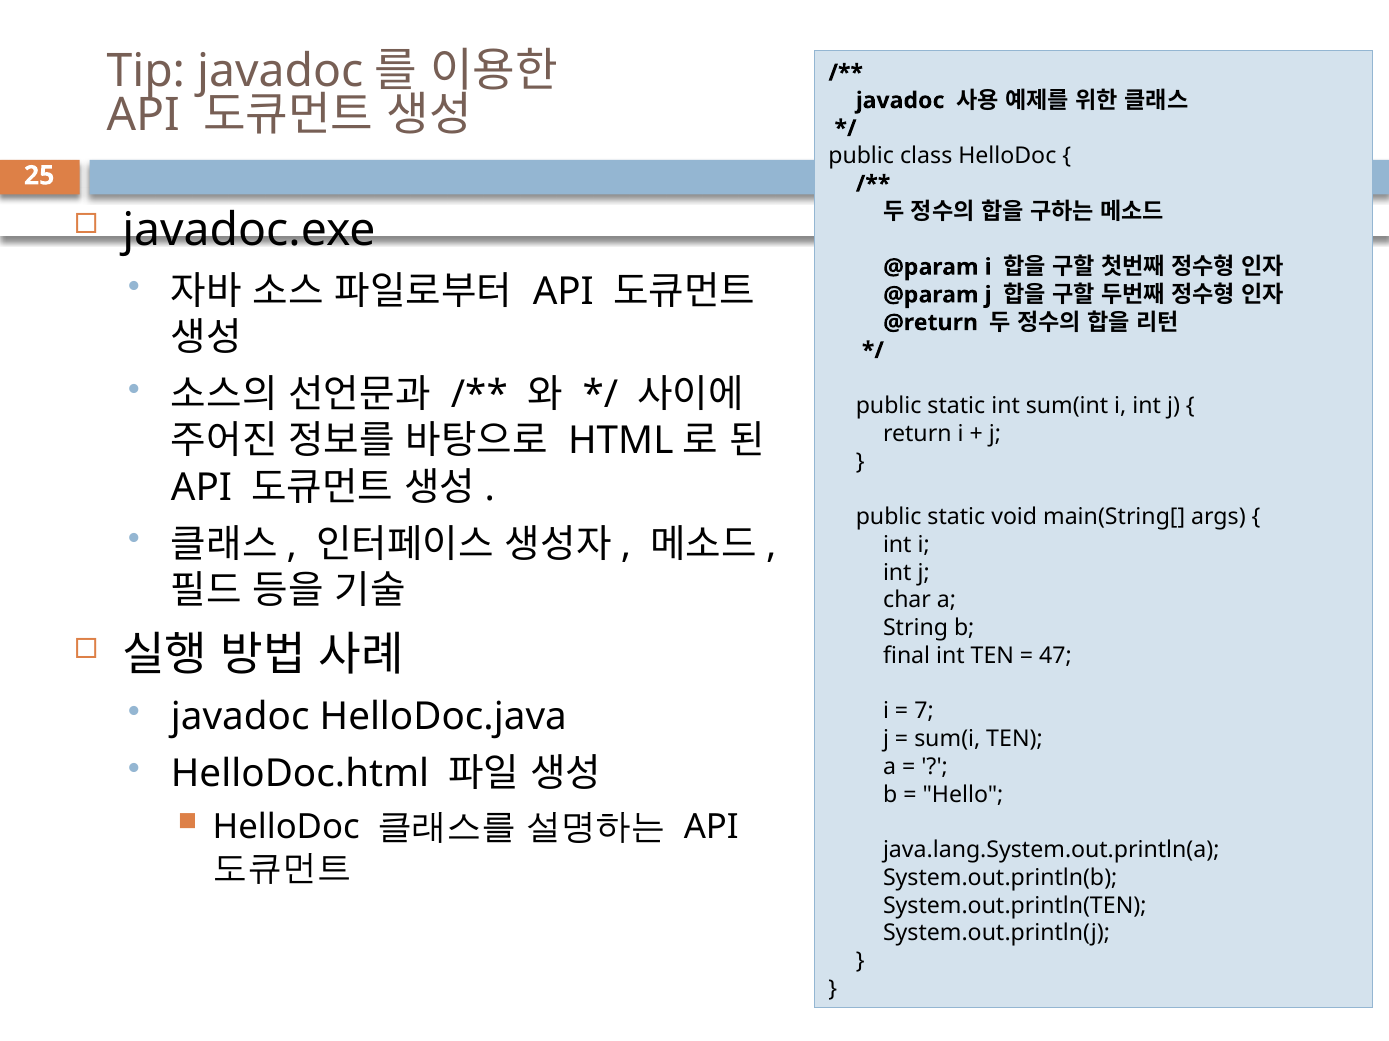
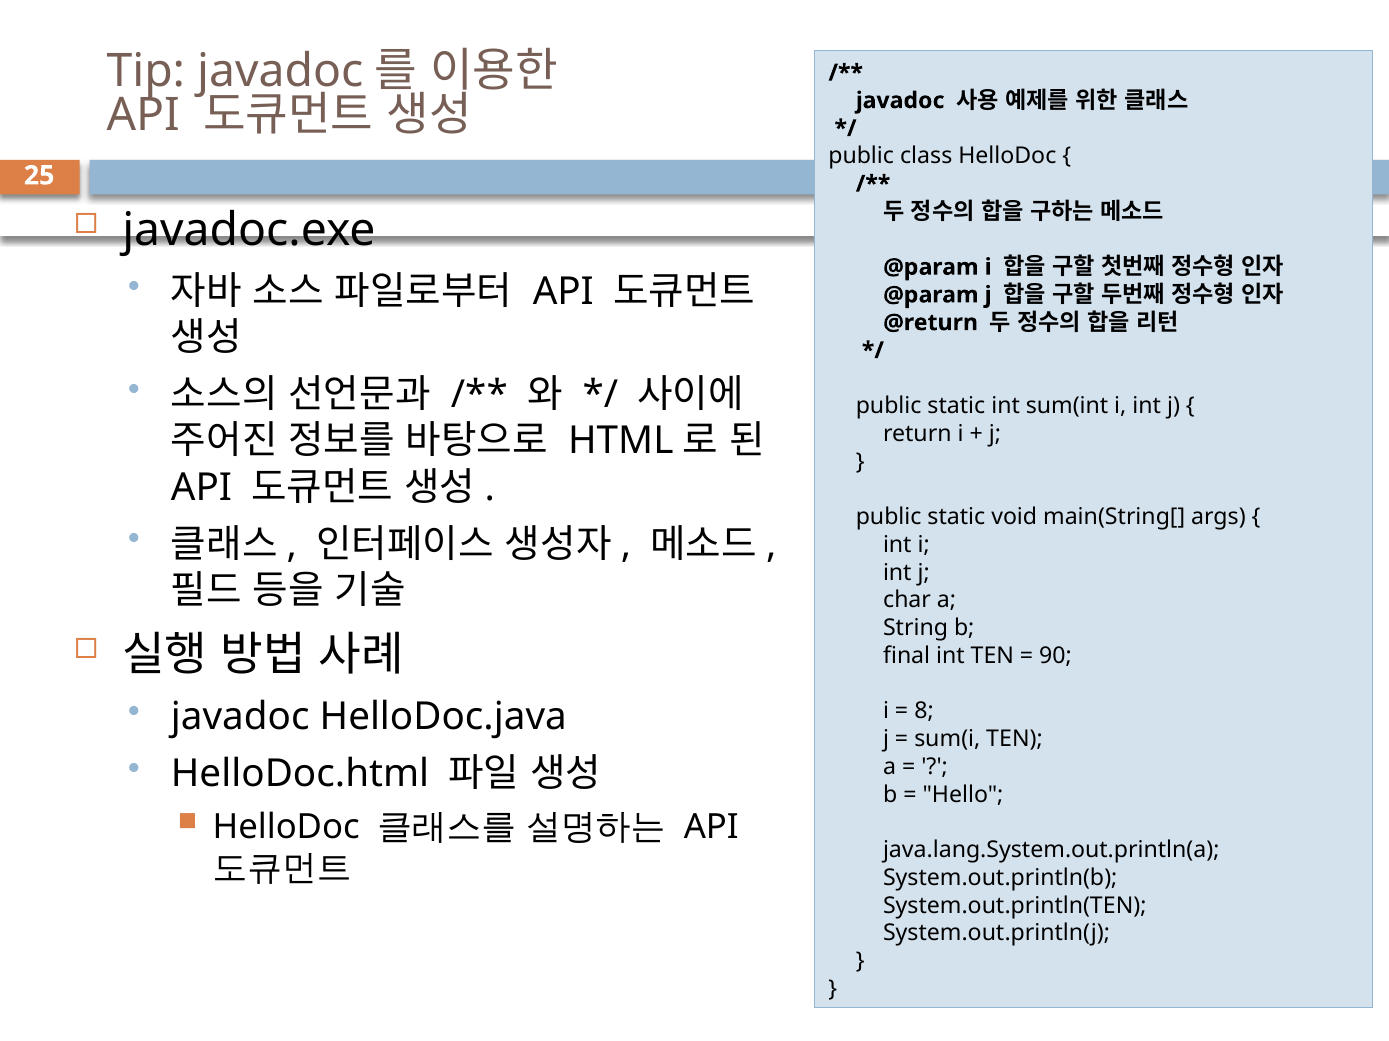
47: 47 -> 90
7: 7 -> 8
